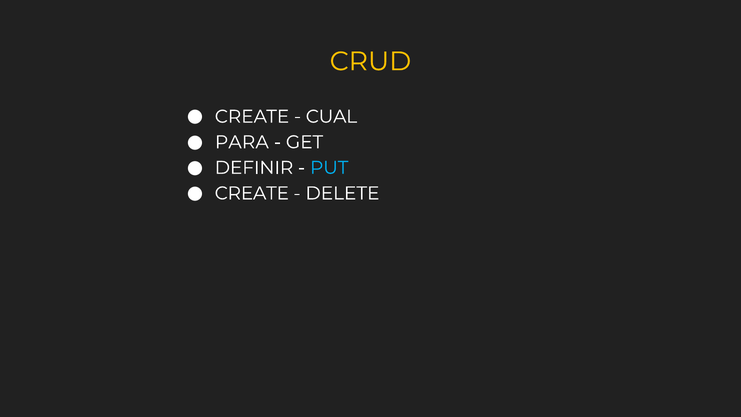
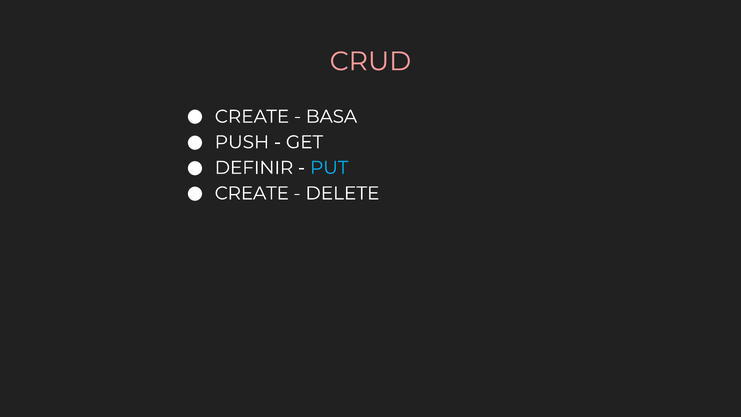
CRUD colour: yellow -> pink
CUAL: CUAL -> BASA
PARA: PARA -> PUSH
